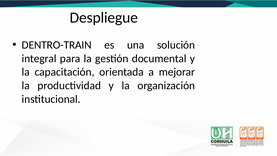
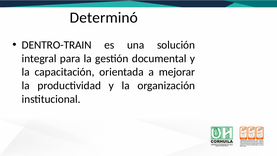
Despliegue: Despliegue -> Determinó
